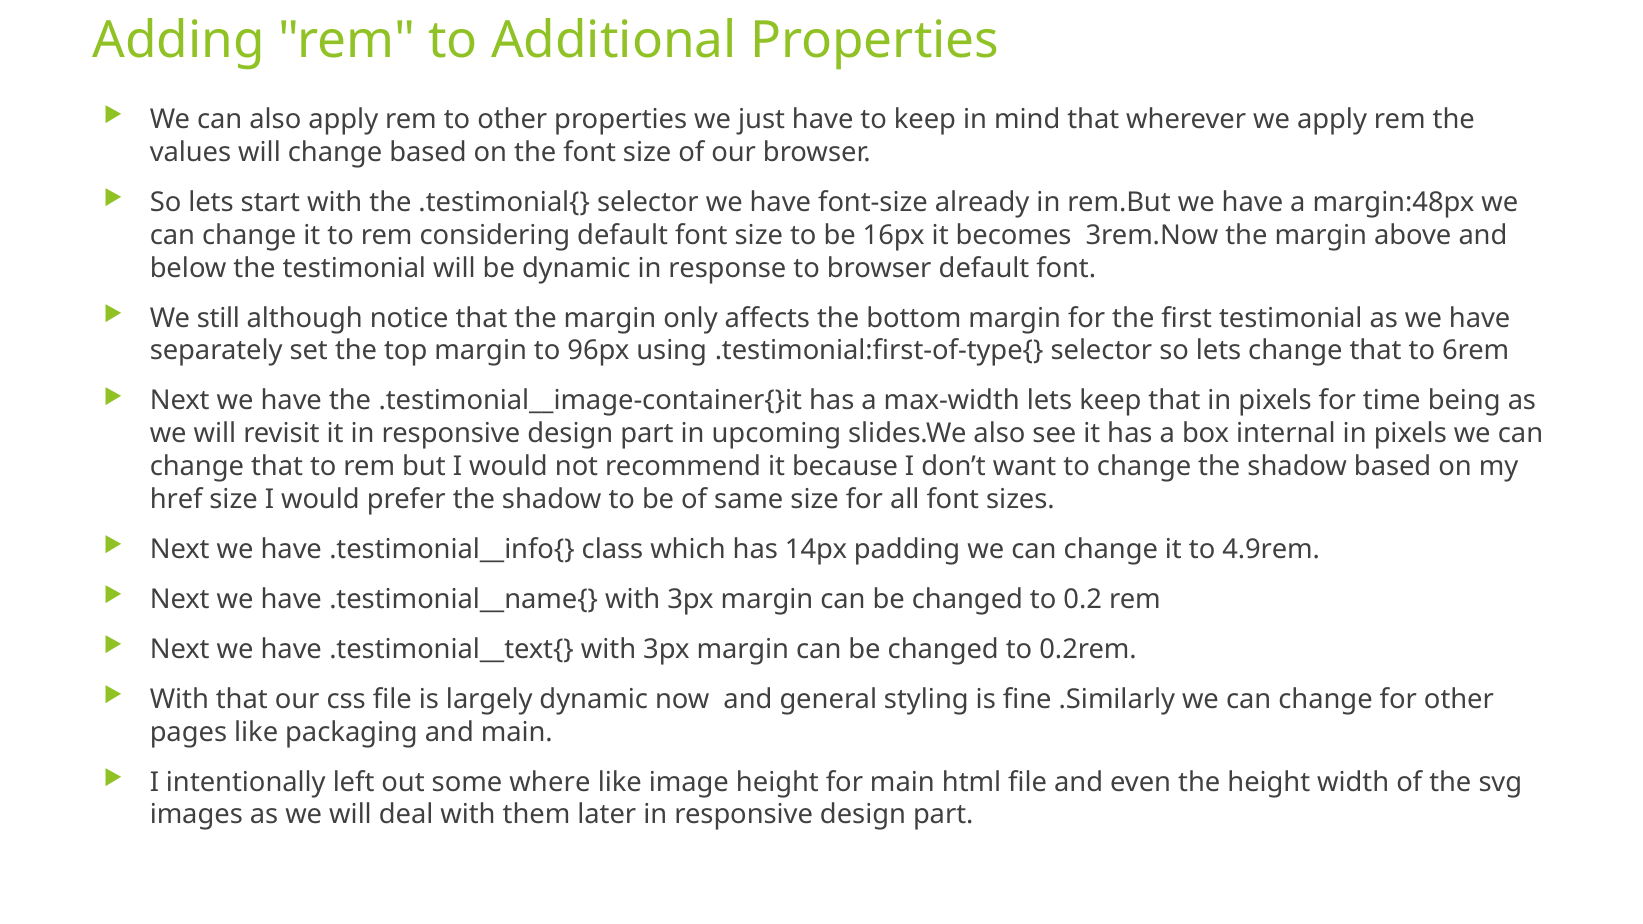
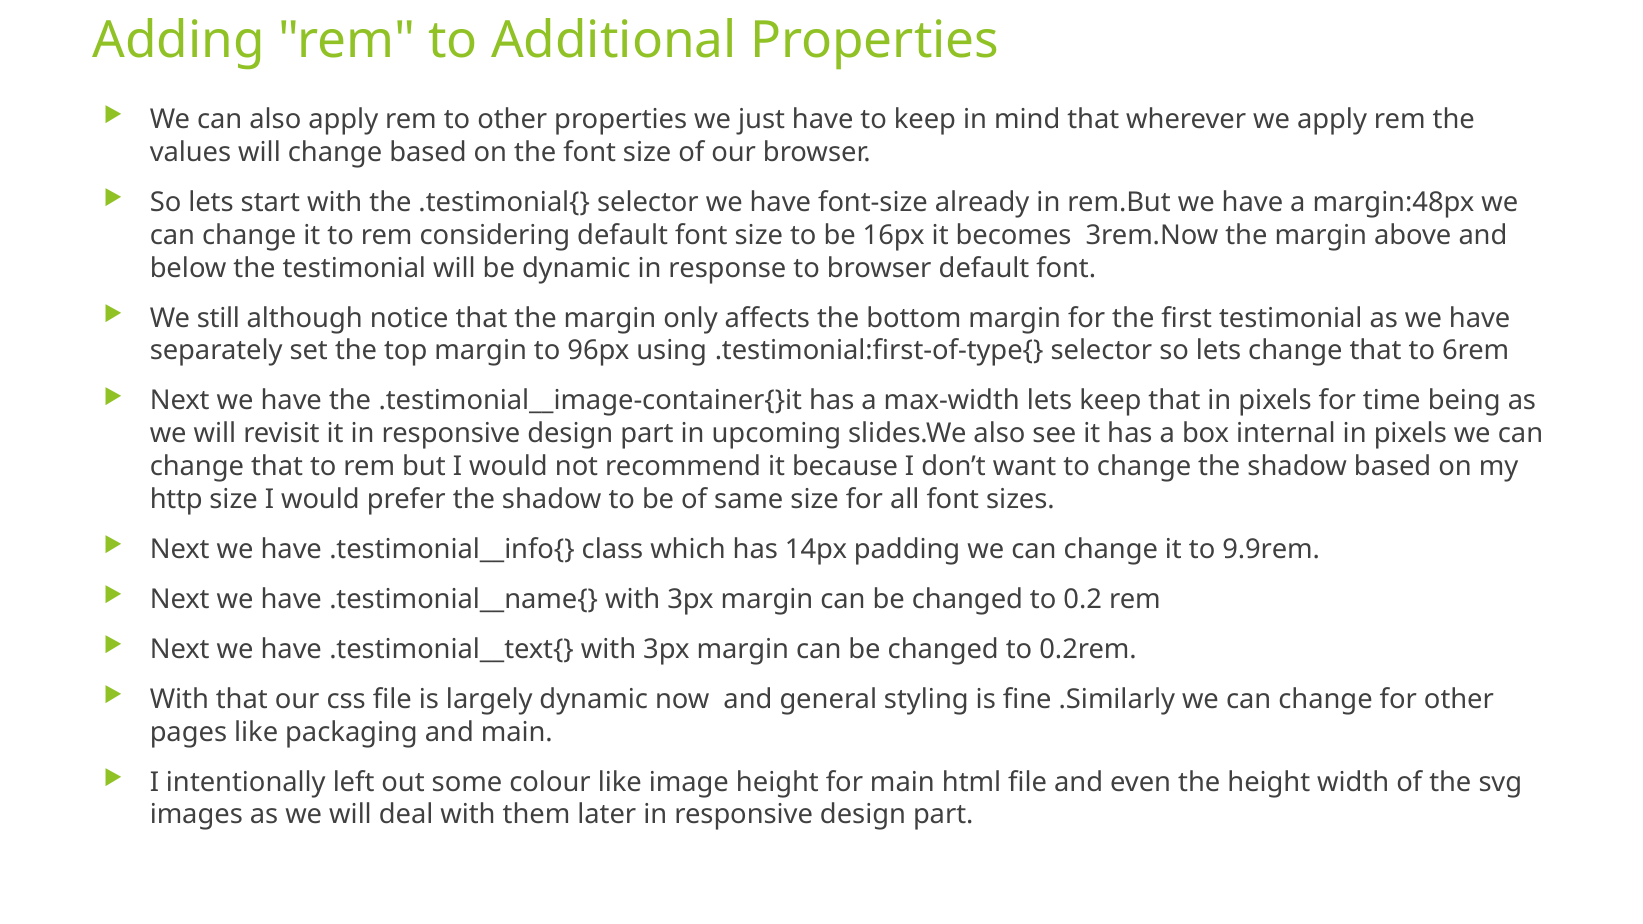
href: href -> http
4.9rem: 4.9rem -> 9.9rem
where: where -> colour
